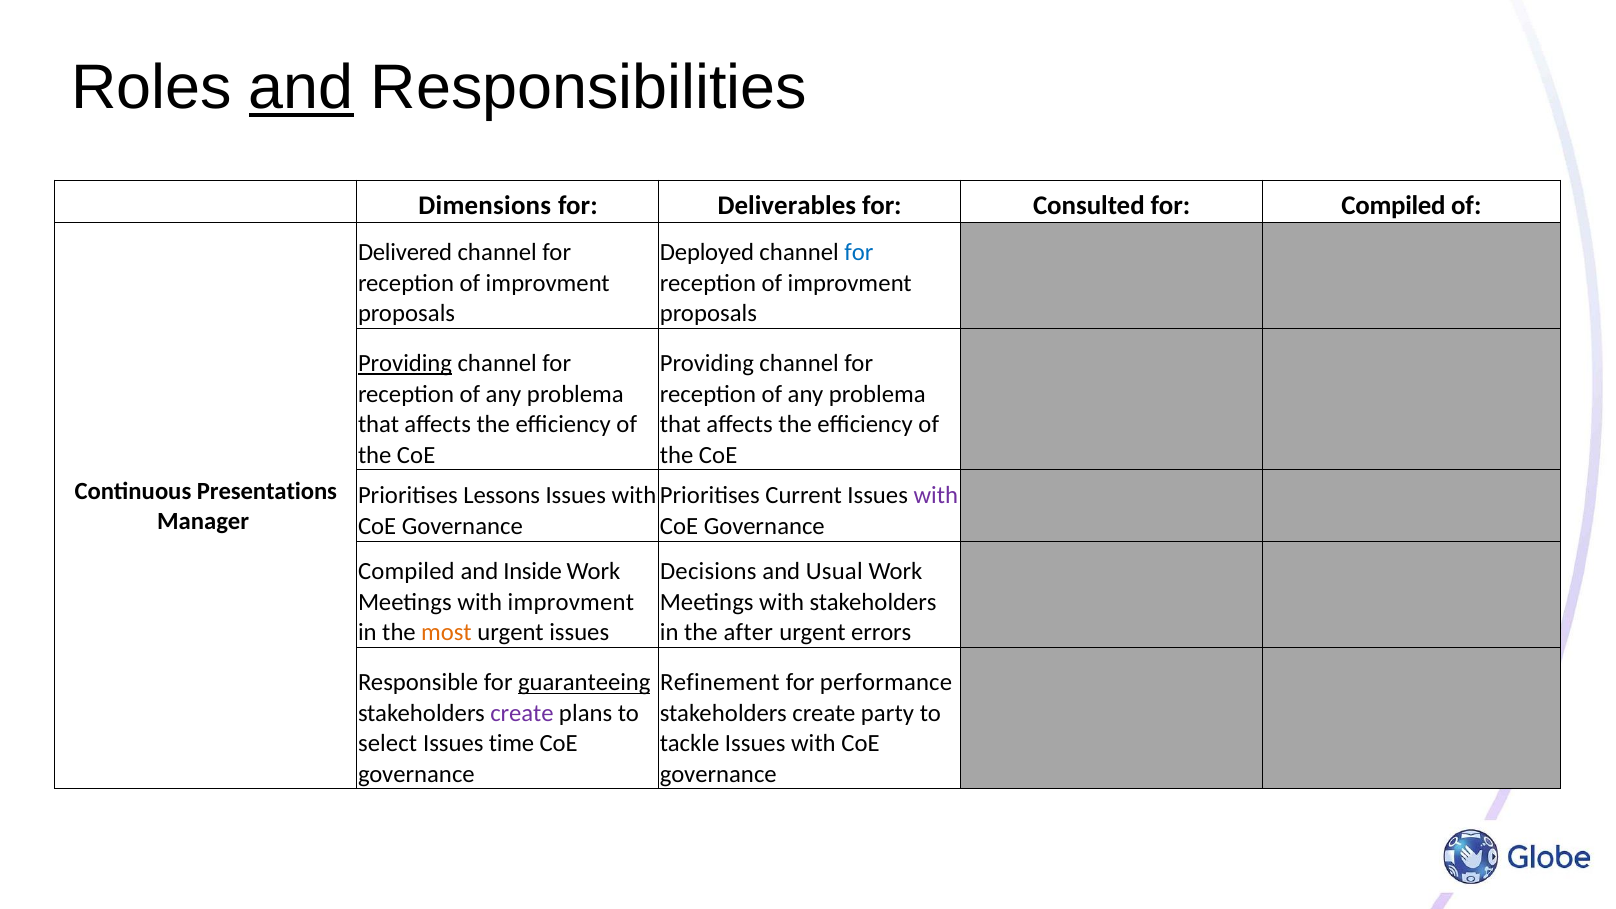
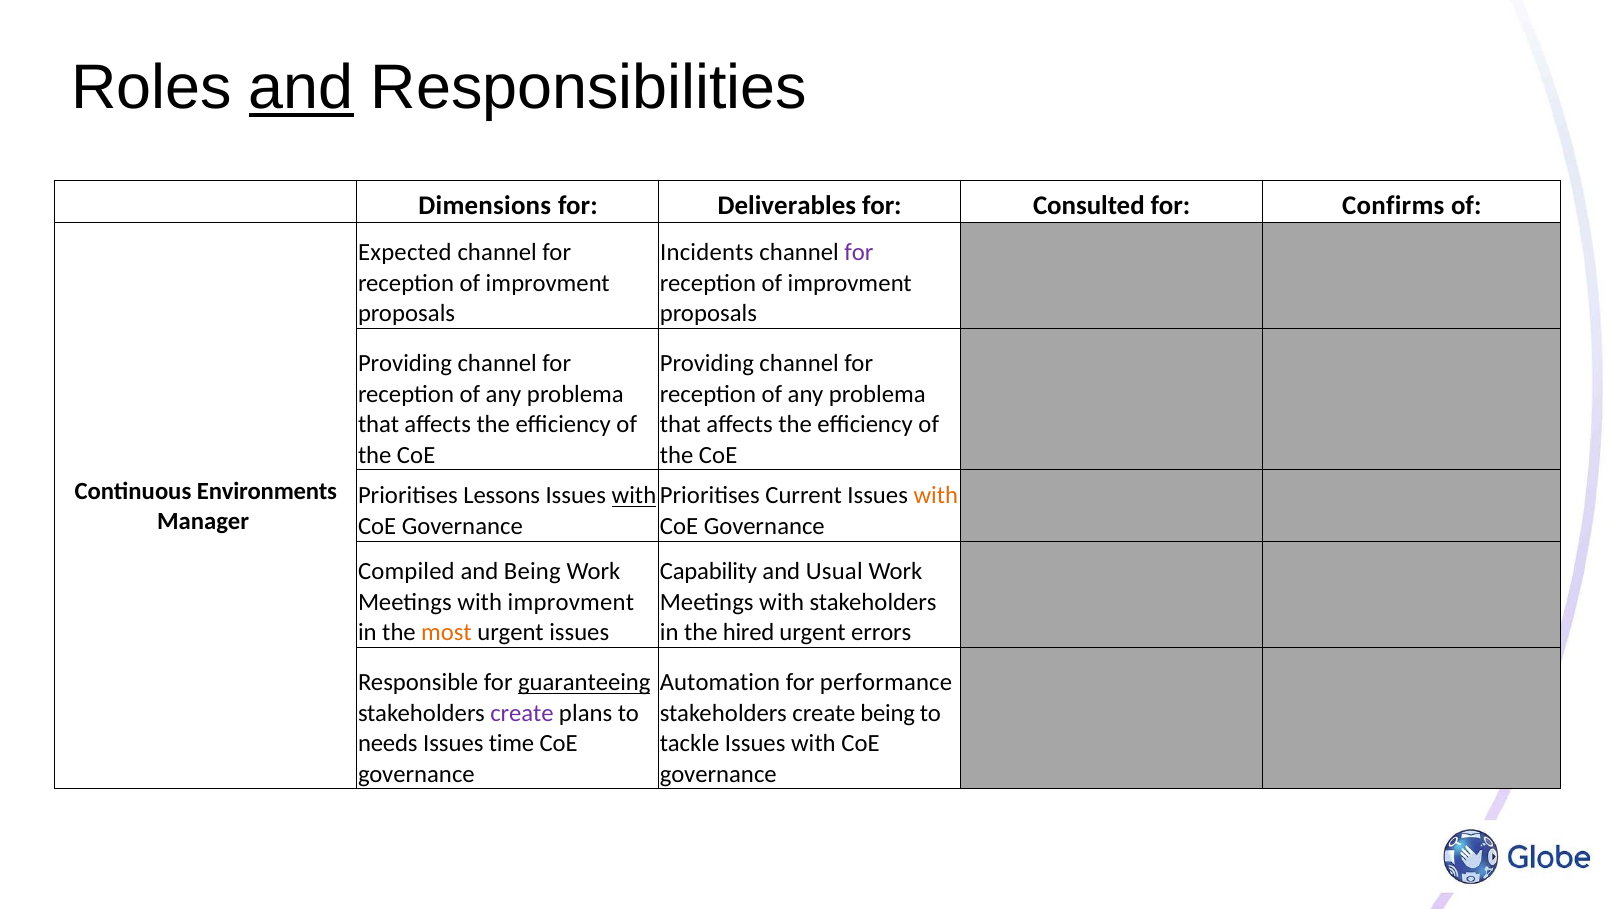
for Compiled: Compiled -> Confirms
Delivered: Delivered -> Expected
Deployed: Deployed -> Incidents
for at (859, 253) colour: blue -> purple
Providing at (405, 364) underline: present -> none
Presentations: Presentations -> Environments
with at (634, 496) underline: none -> present
with at (936, 496) colour: purple -> orange
and Inside: Inside -> Being
Decisions: Decisions -> Capability
after: after -> hired
Refinement: Refinement -> Automation
create party: party -> being
select: select -> needs
